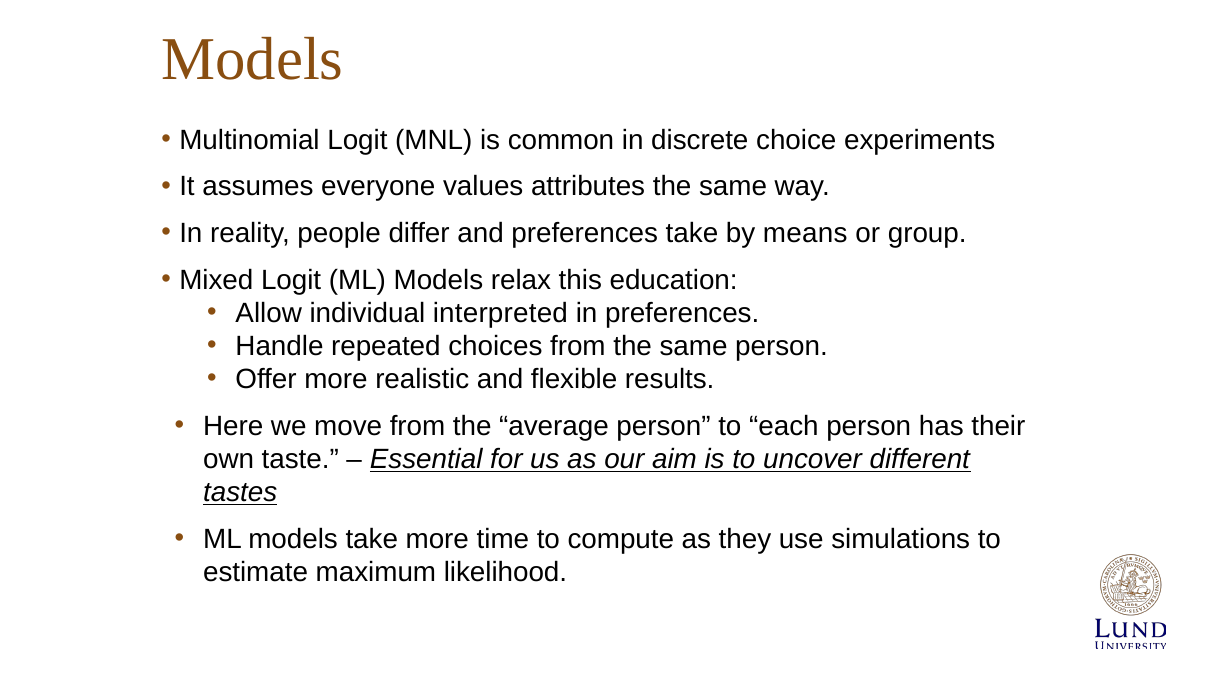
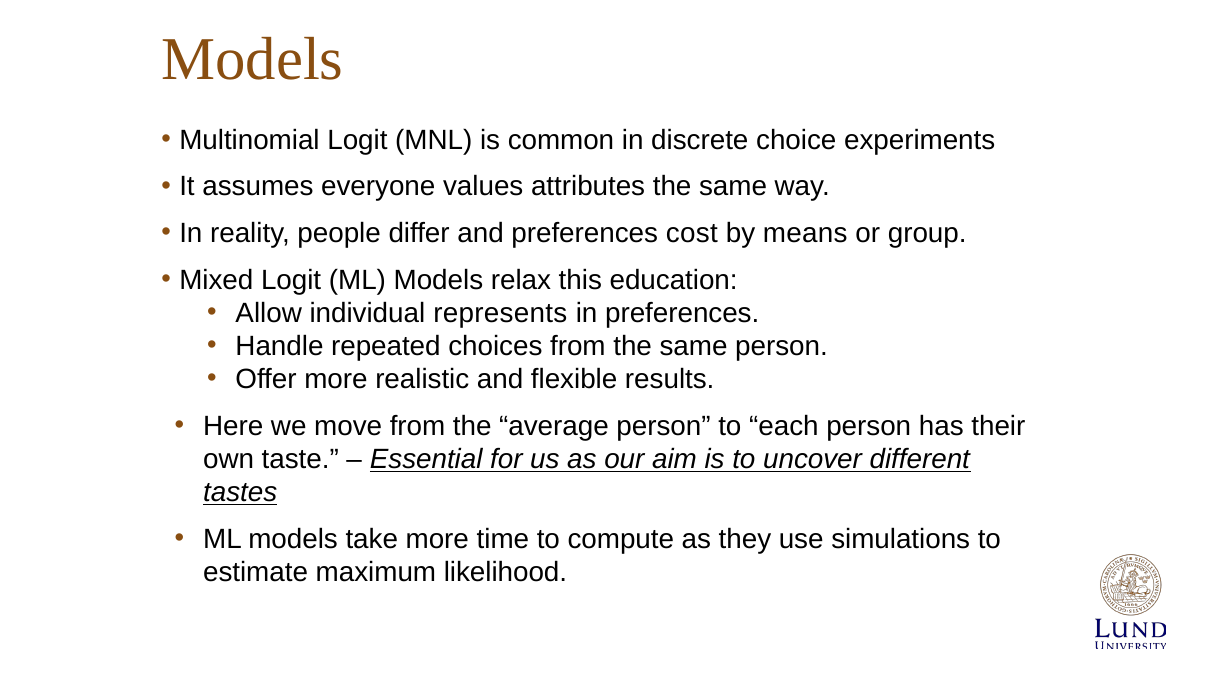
preferences take: take -> cost
interpreted: interpreted -> represents
